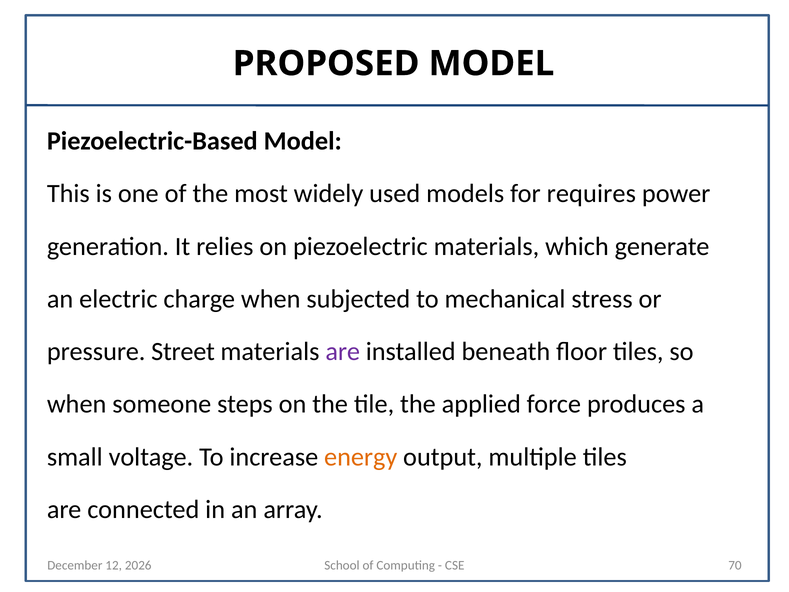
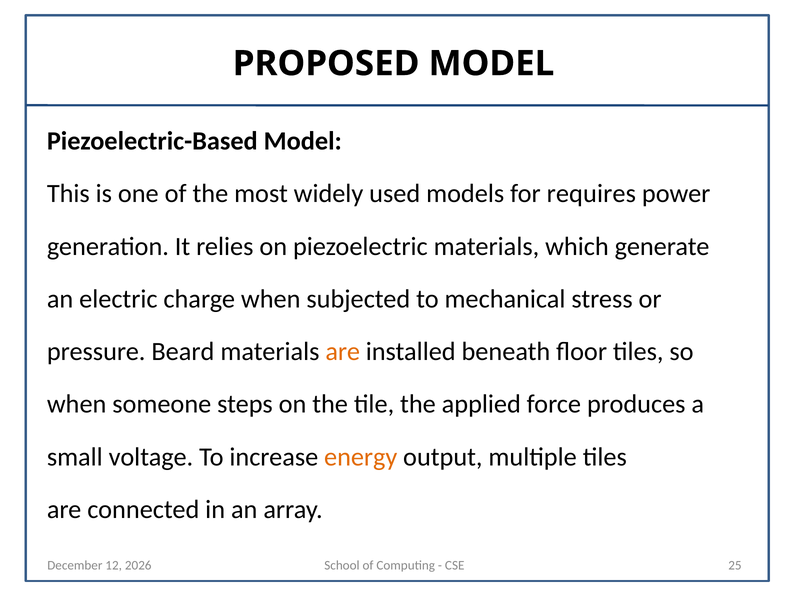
Street: Street -> Beard
are at (343, 351) colour: purple -> orange
70: 70 -> 25
